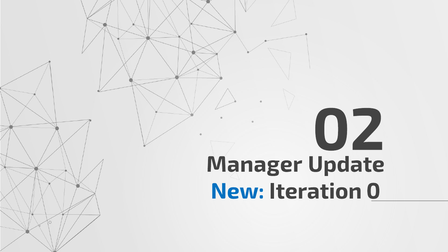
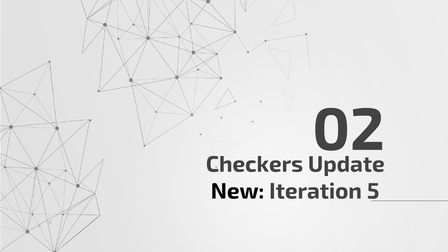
Manager: Manager -> Checkers
New colour: blue -> black
0: 0 -> 5
